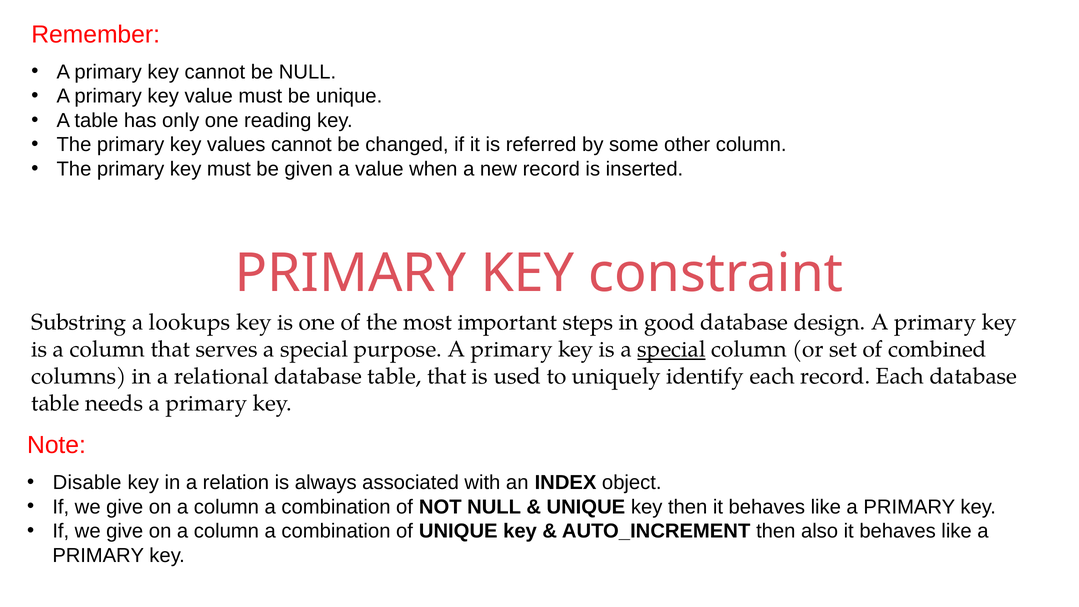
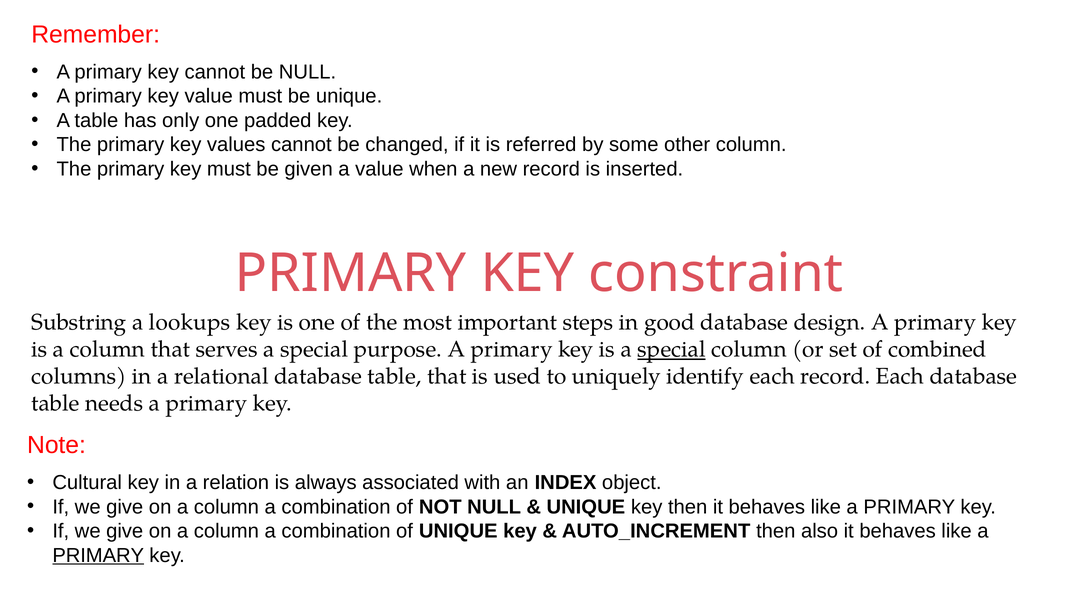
reading: reading -> padded
Disable: Disable -> Cultural
PRIMARY at (98, 555) underline: none -> present
